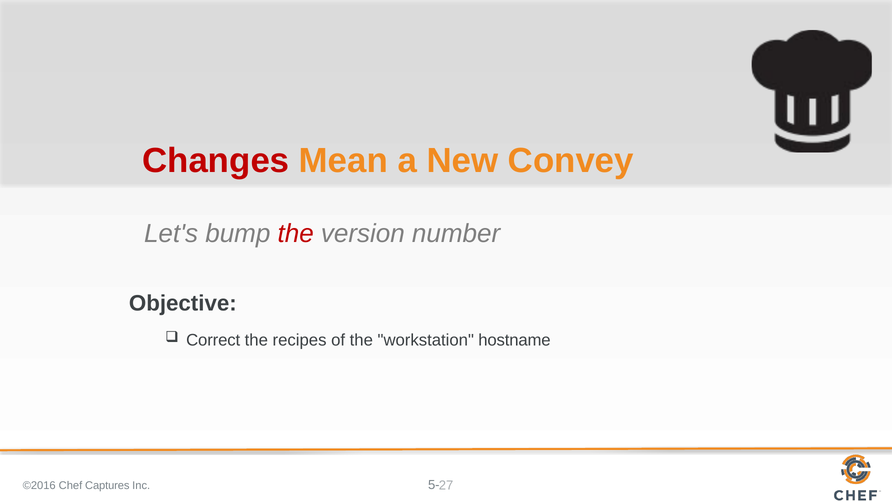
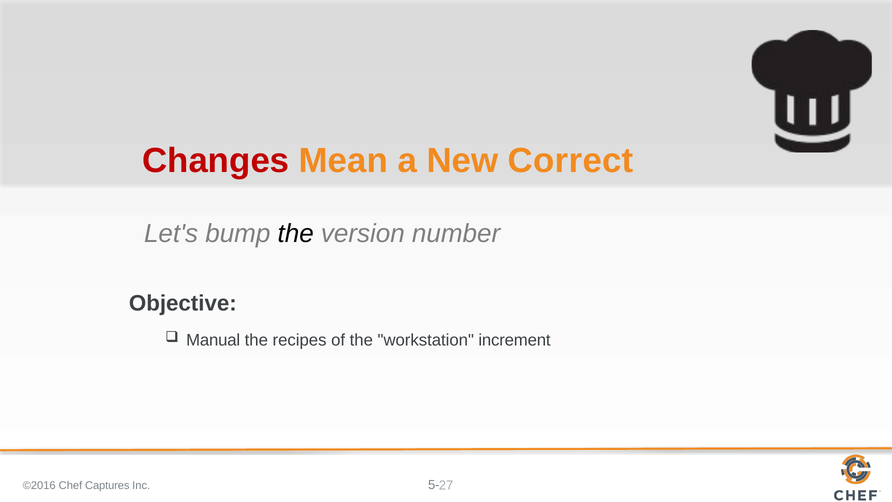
Convey: Convey -> Correct
the at (296, 234) colour: red -> black
Correct: Correct -> Manual
hostname: hostname -> increment
